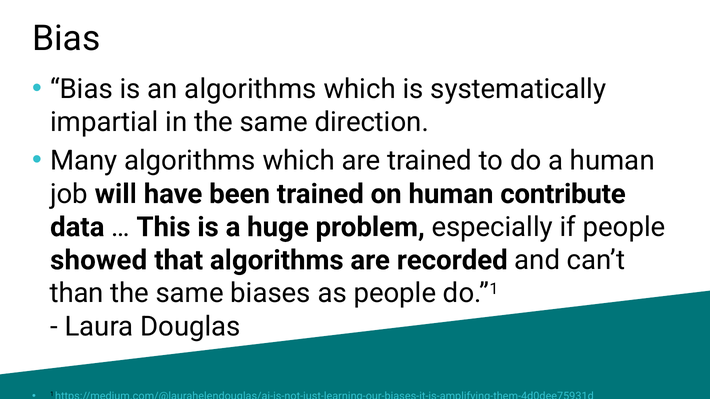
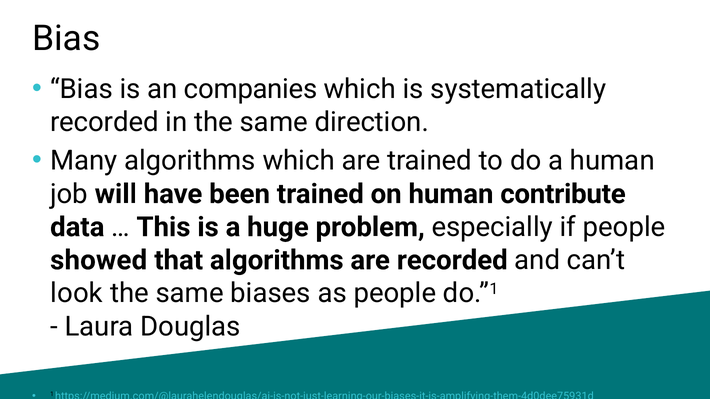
an algorithms: algorithms -> companies
impartial at (104, 122): impartial -> recorded
than: than -> look
